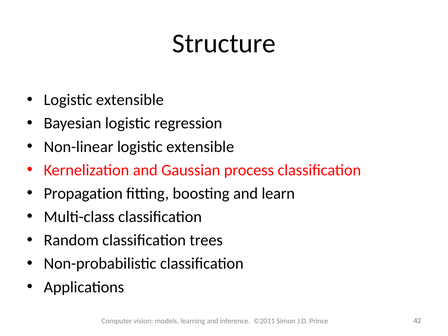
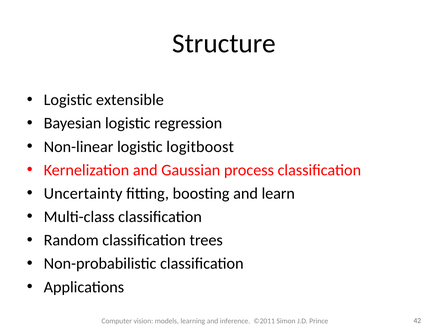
Non-linear logistic extensible: extensible -> logitboost
Propagation: Propagation -> Uncertainty
